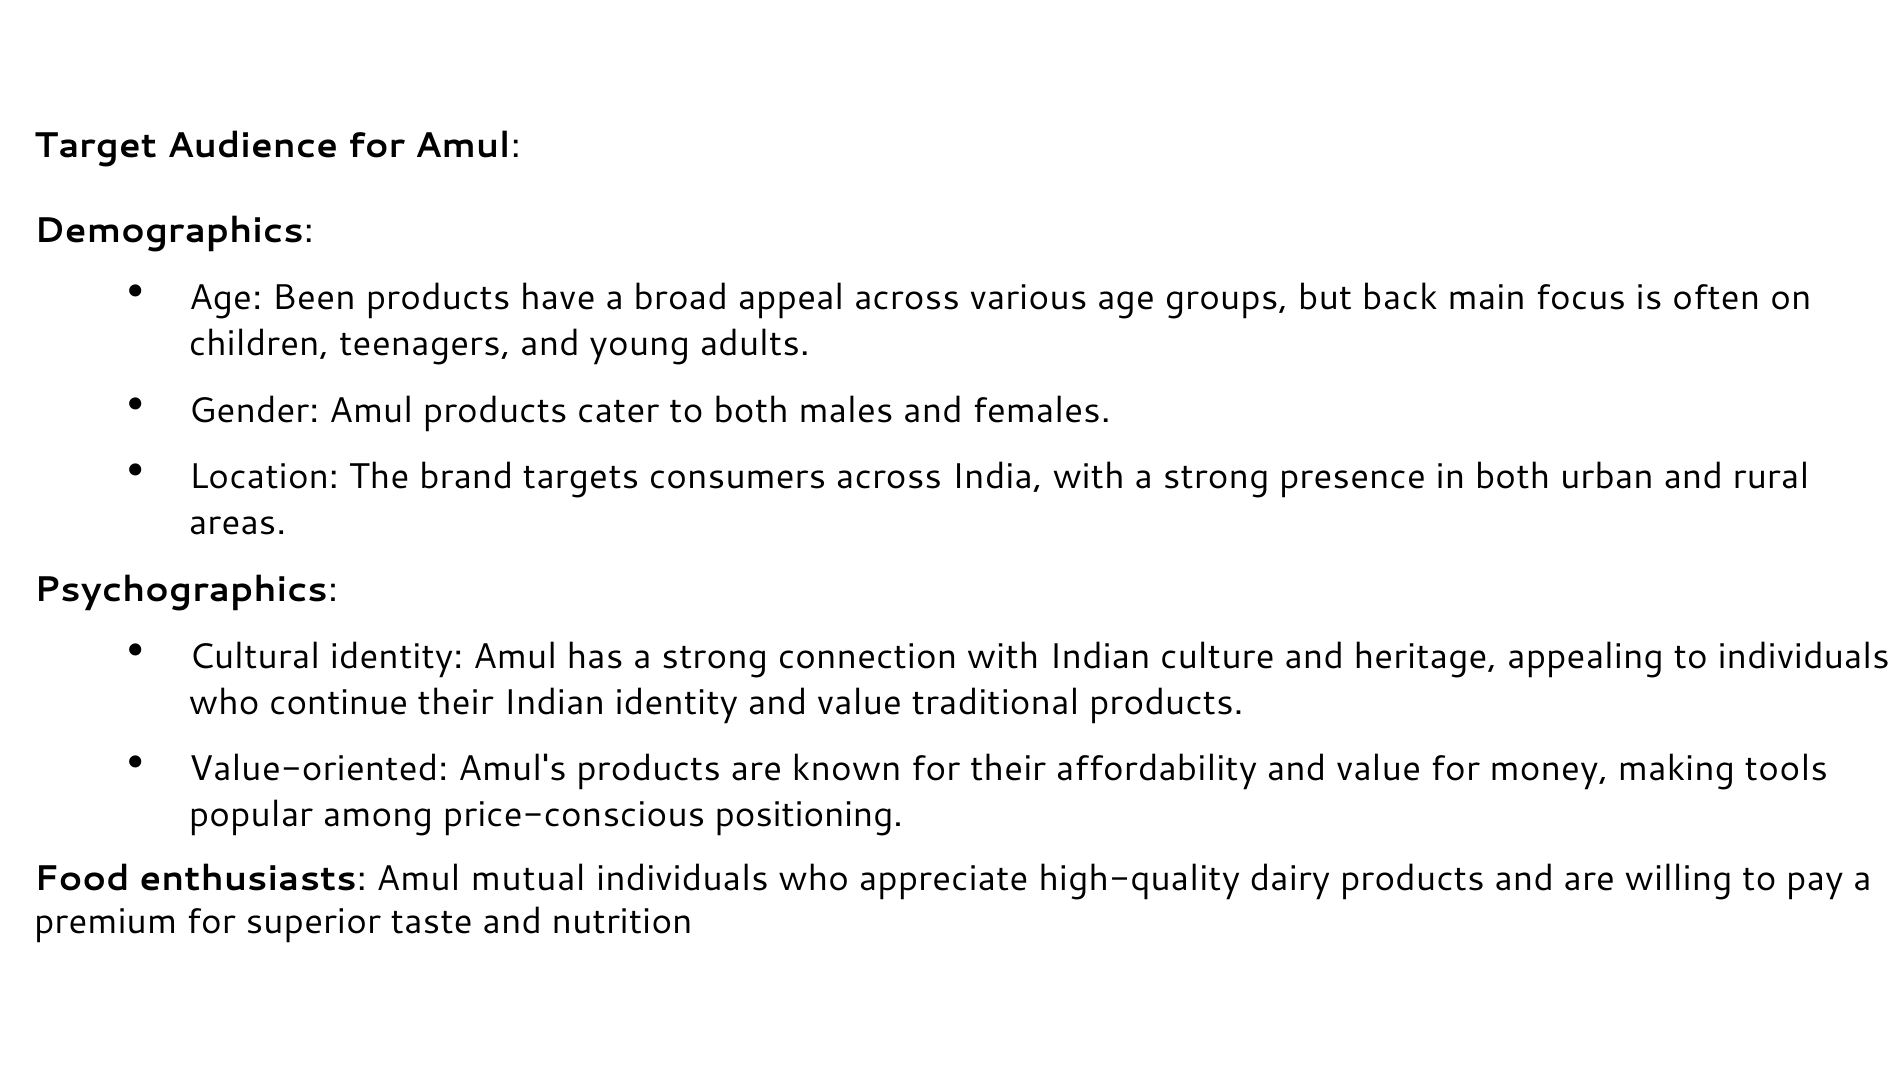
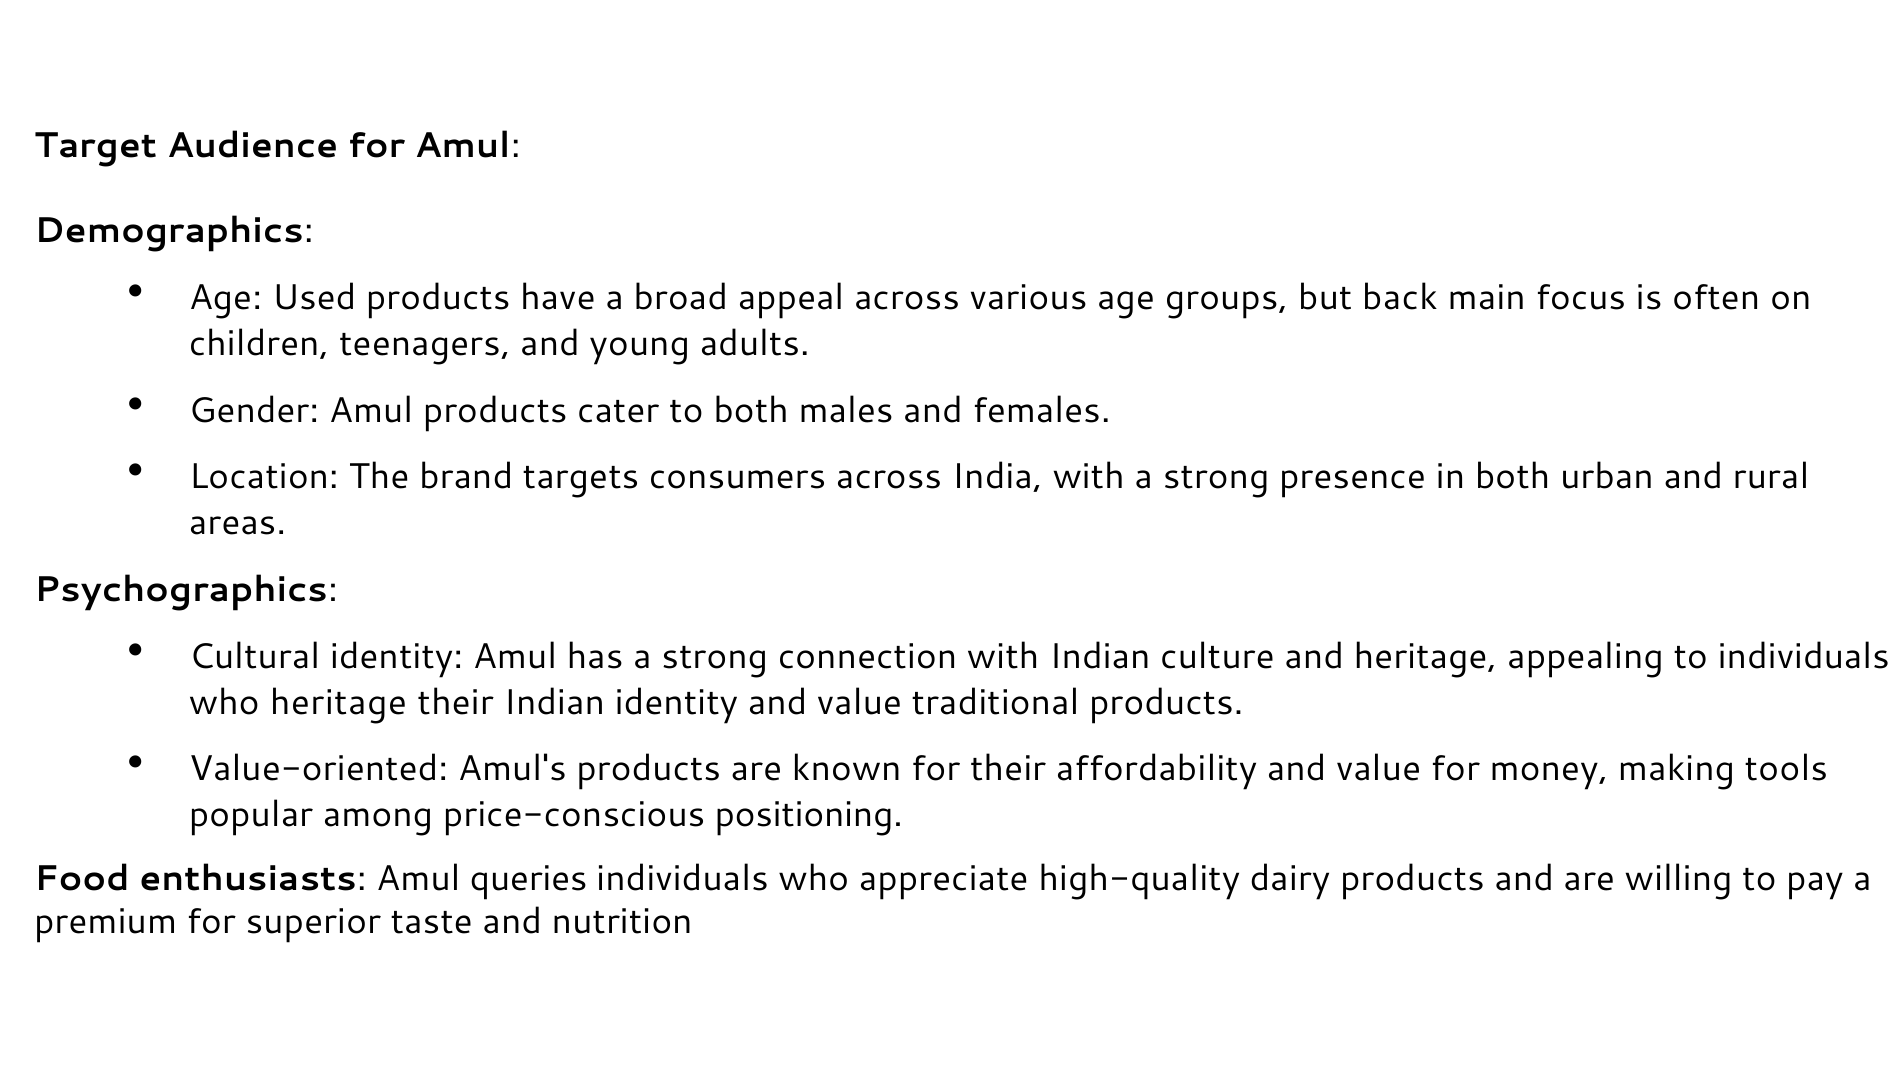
Been: Been -> Used
who continue: continue -> heritage
mutual: mutual -> queries
